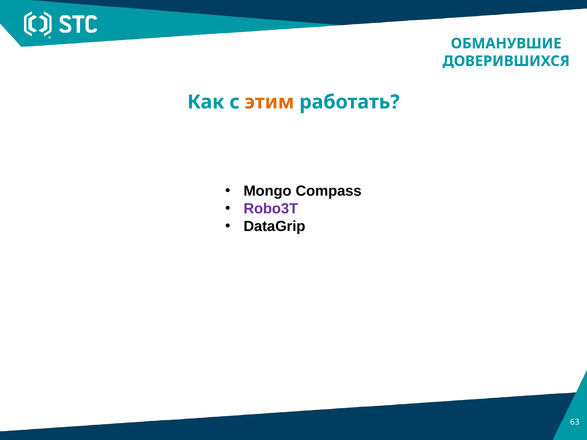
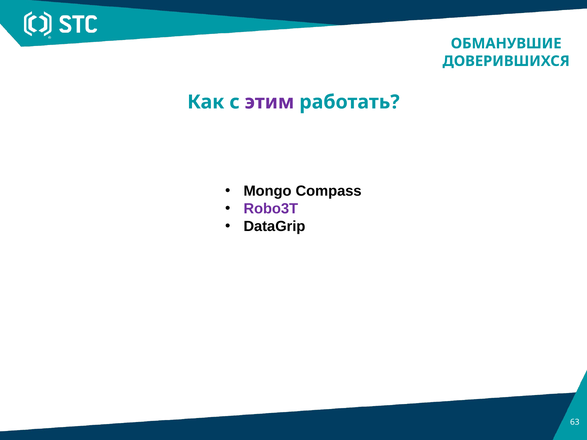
этим colour: orange -> purple
